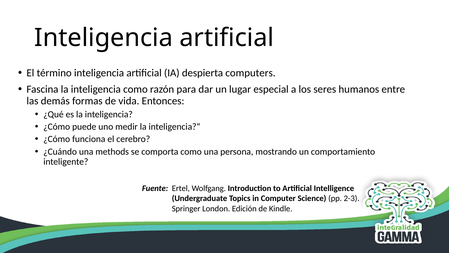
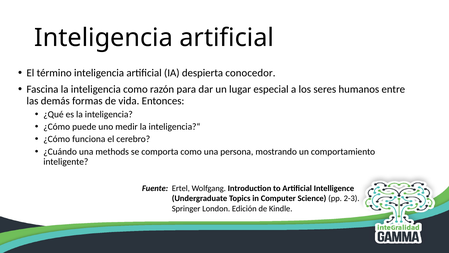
computers: computers -> conocedor
